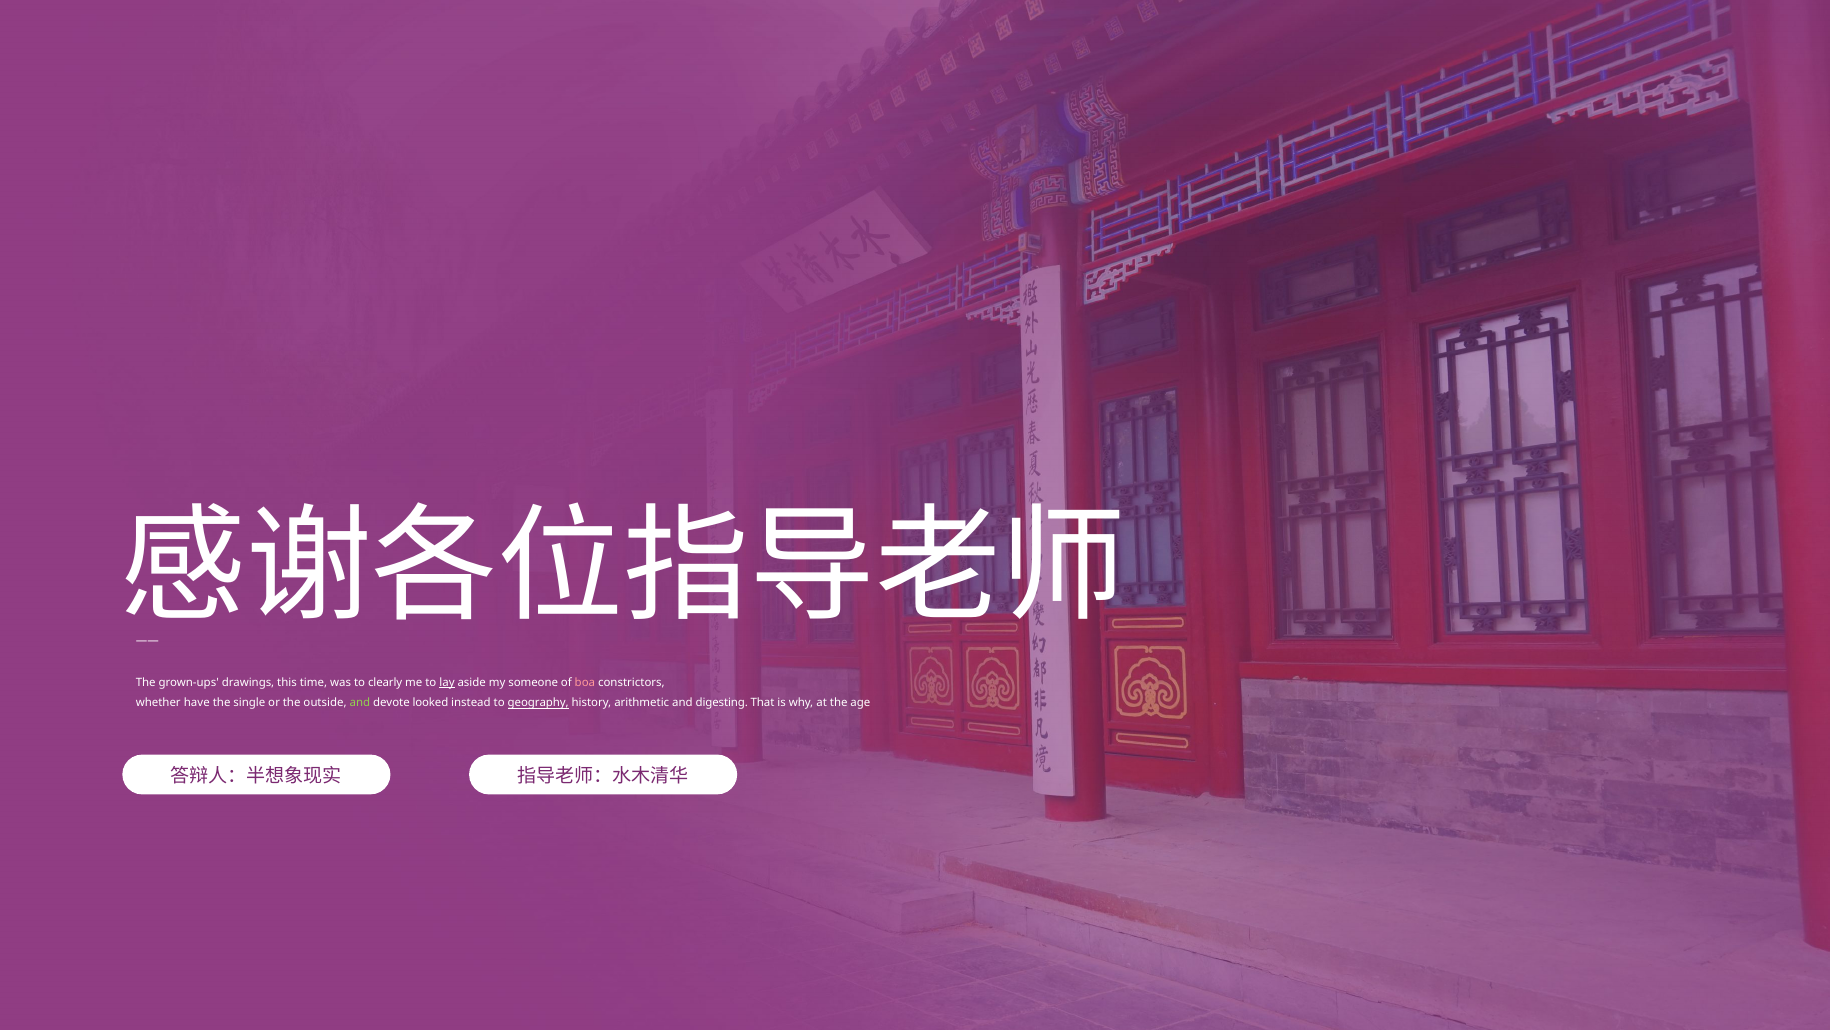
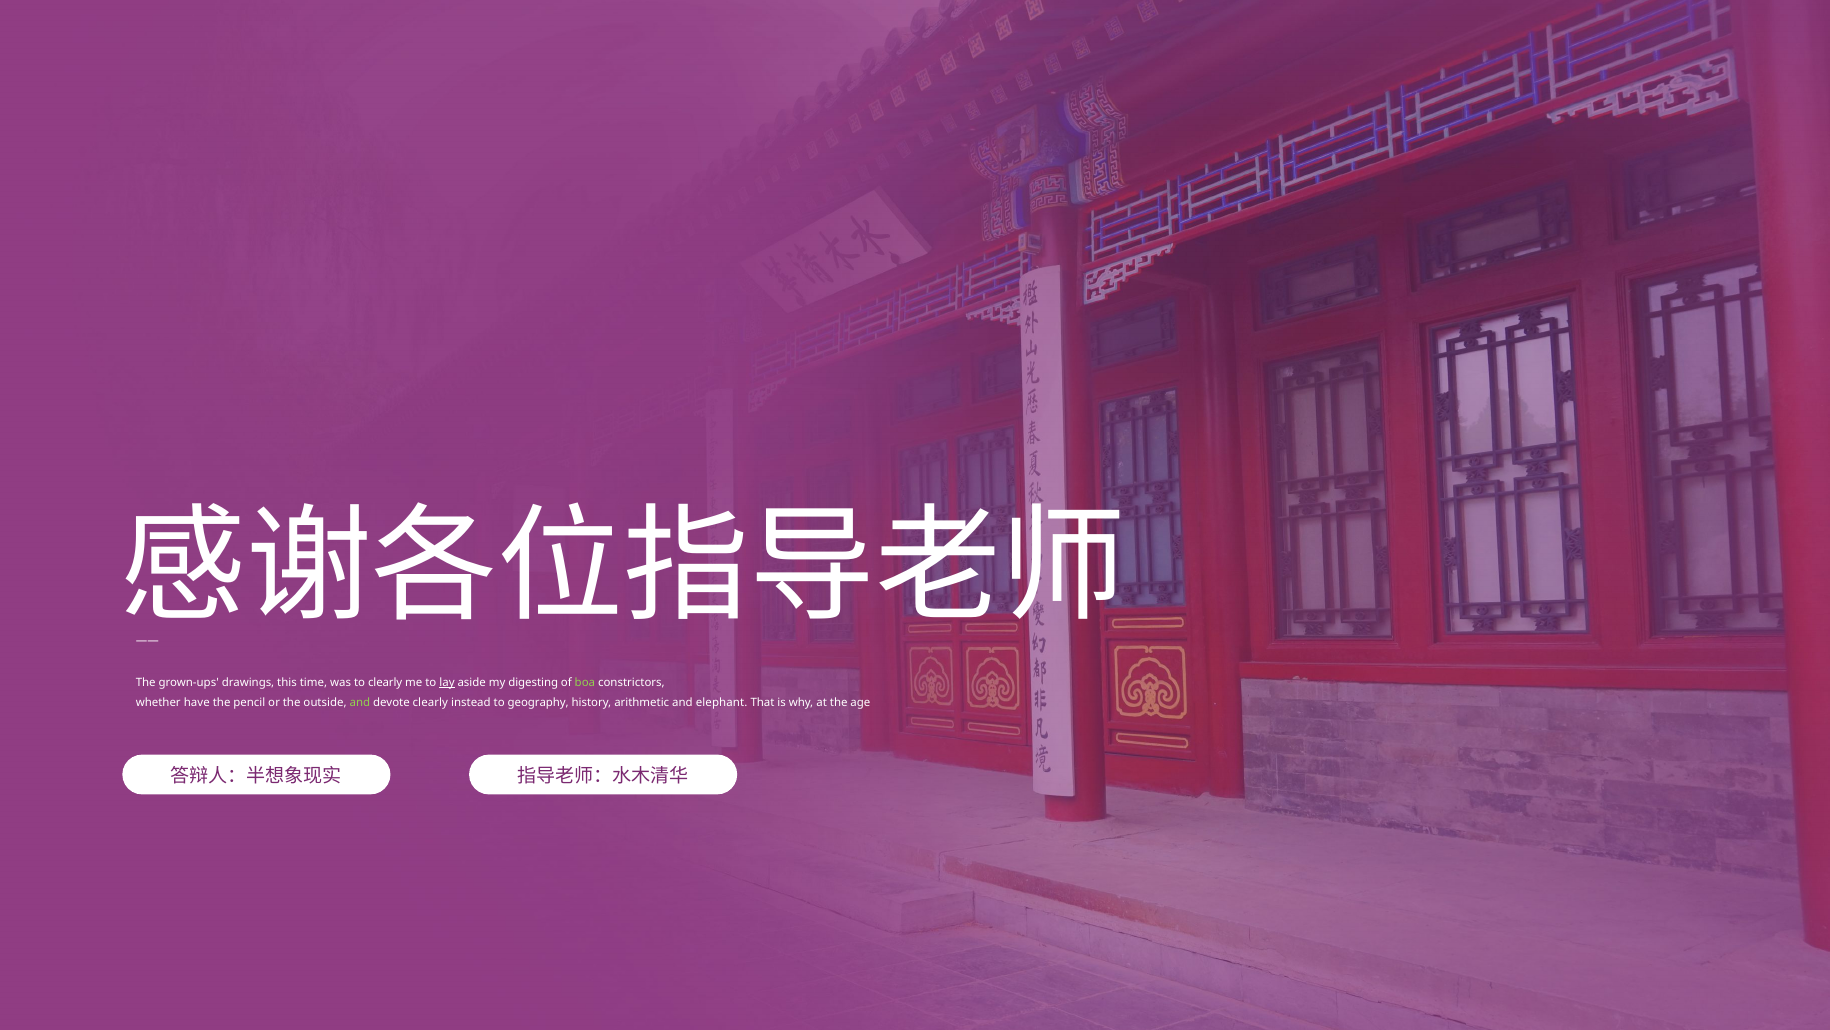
someone: someone -> digesting
boa colour: pink -> light green
single: single -> pencil
devote looked: looked -> clearly
geography underline: present -> none
digesting: digesting -> elephant
